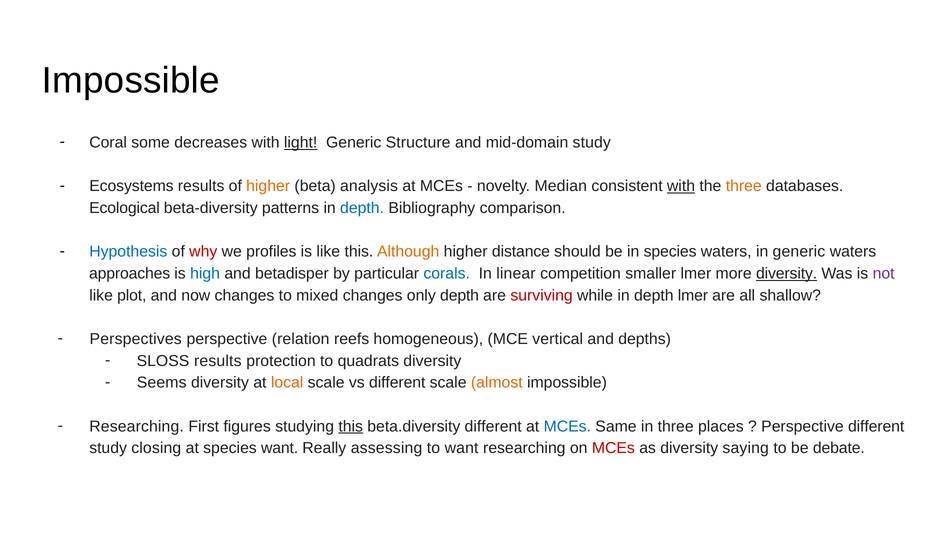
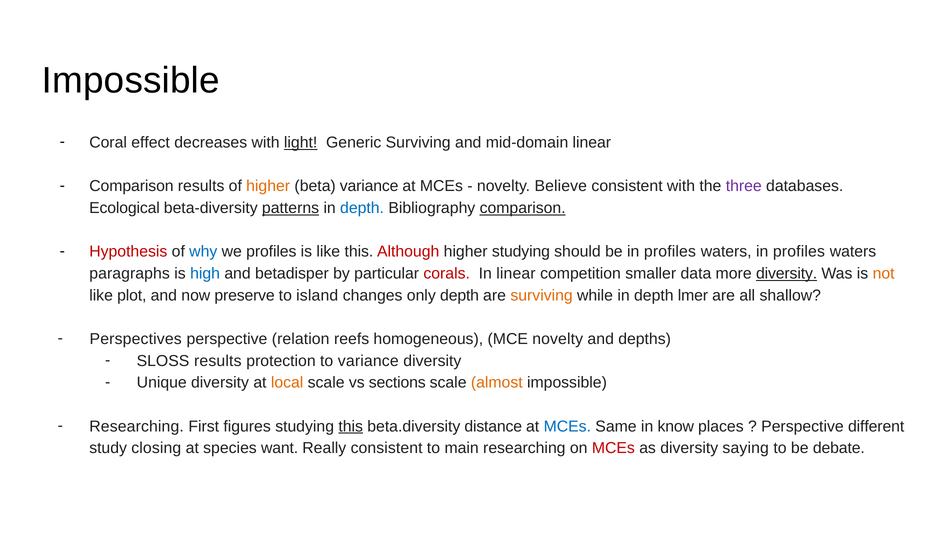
some: some -> effect
Generic Structure: Structure -> Surviving
mid-domain study: study -> linear
Ecosystems at (131, 186): Ecosystems -> Comparison
beta analysis: analysis -> variance
Median: Median -> Believe
with at (681, 186) underline: present -> none
three at (744, 186) colour: orange -> purple
patterns underline: none -> present
comparison at (523, 208) underline: none -> present
Hypothesis colour: blue -> red
why colour: red -> blue
Although colour: orange -> red
higher distance: distance -> studying
be in species: species -> profiles
waters in generic: generic -> profiles
approaches: approaches -> paragraphs
corals colour: blue -> red
smaller lmer: lmer -> data
not colour: purple -> orange
now changes: changes -> preserve
mixed: mixed -> island
surviving at (542, 295) colour: red -> orange
MCE vertical: vertical -> novelty
to quadrats: quadrats -> variance
Seems: Seems -> Unique
vs different: different -> sections
beta.diversity different: different -> distance
in three: three -> know
Really assessing: assessing -> consistent
to want: want -> main
